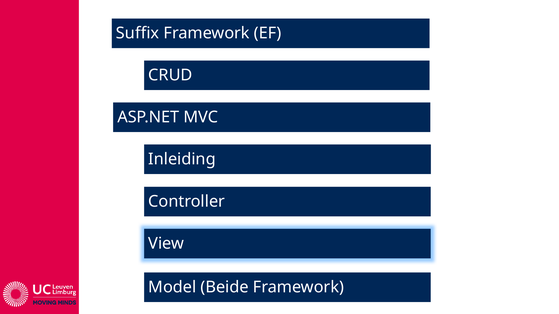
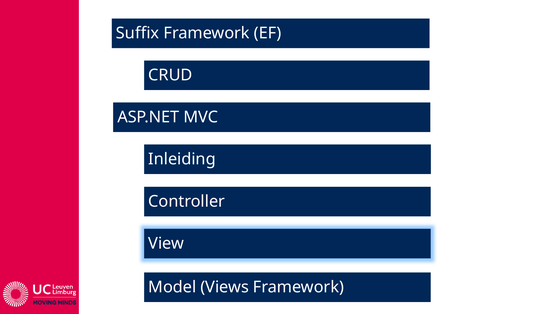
Beide: Beide -> Views
